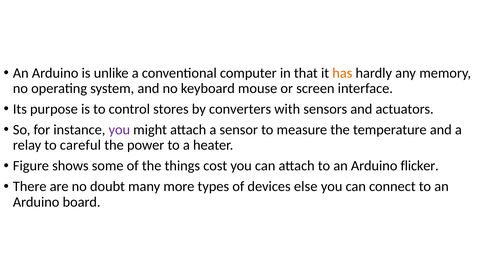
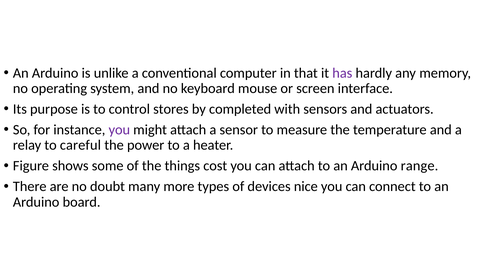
has colour: orange -> purple
converters: converters -> completed
flicker: flicker -> range
else: else -> nice
